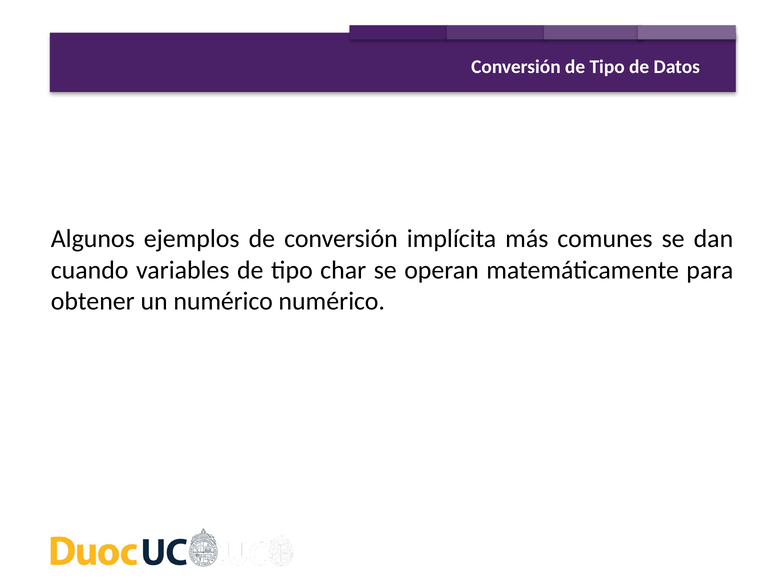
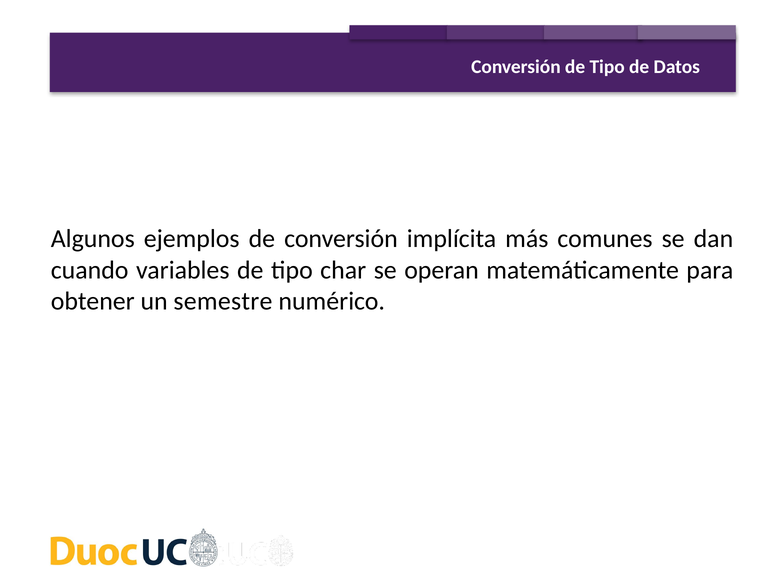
un numérico: numérico -> semestre
